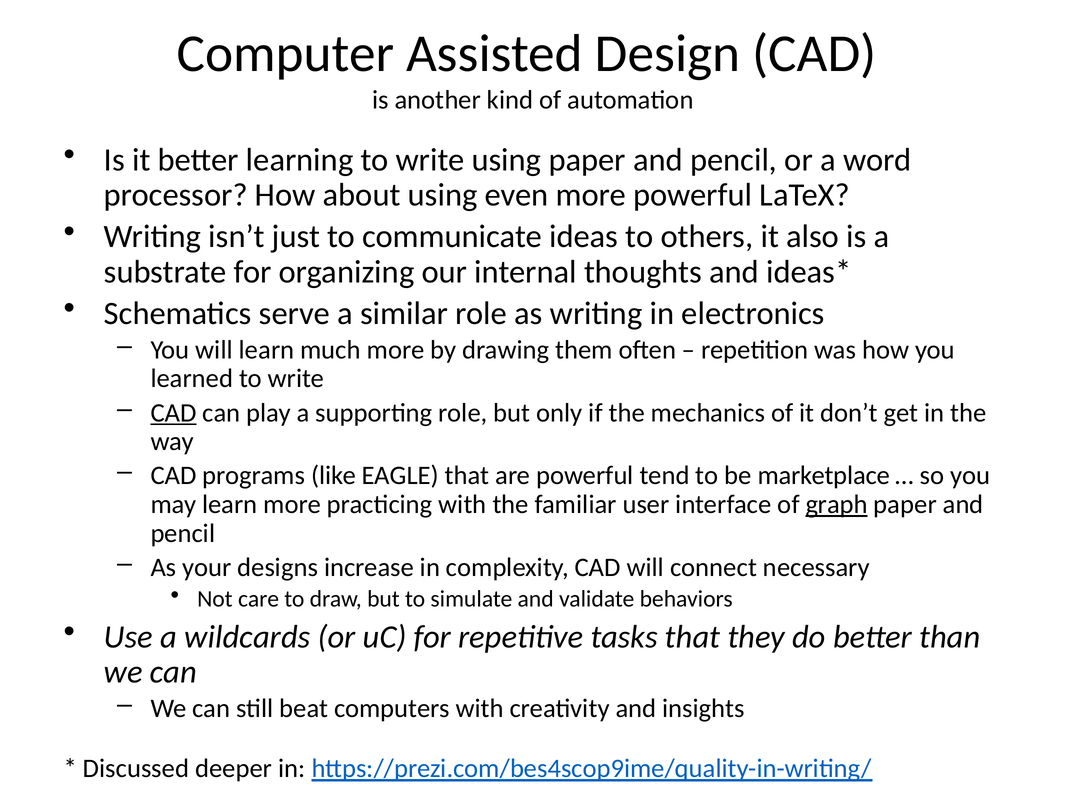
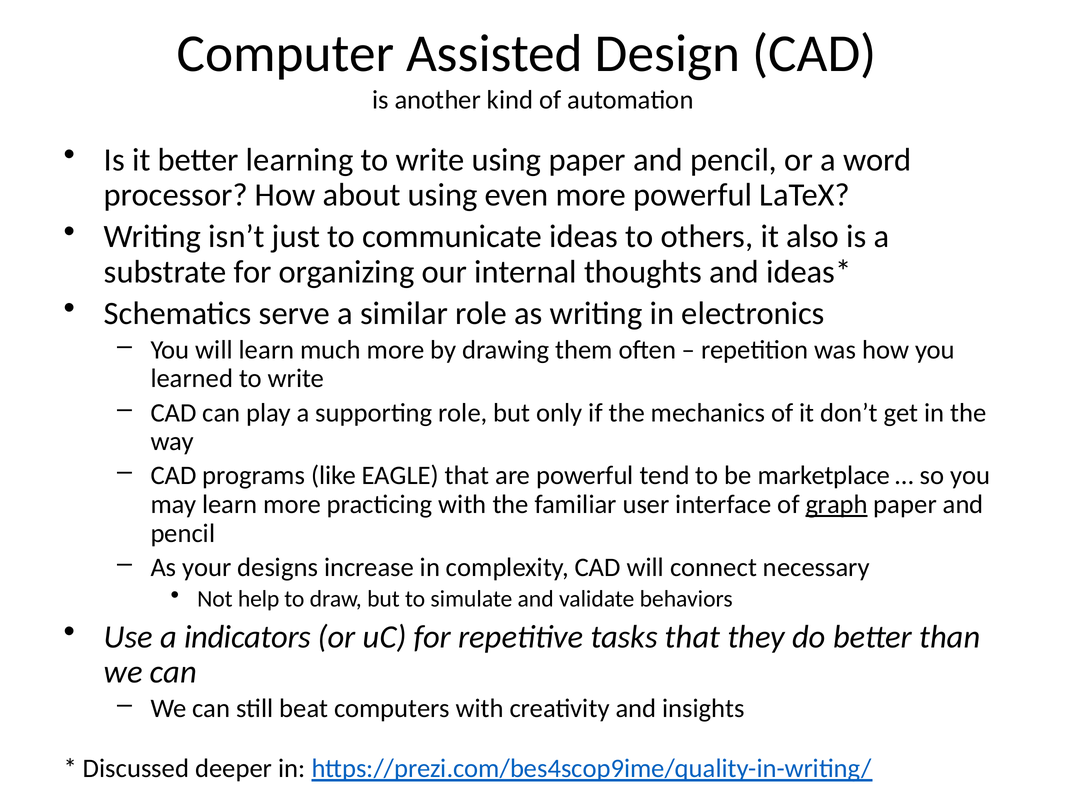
CAD at (174, 413) underline: present -> none
care: care -> help
wildcards: wildcards -> indicators
